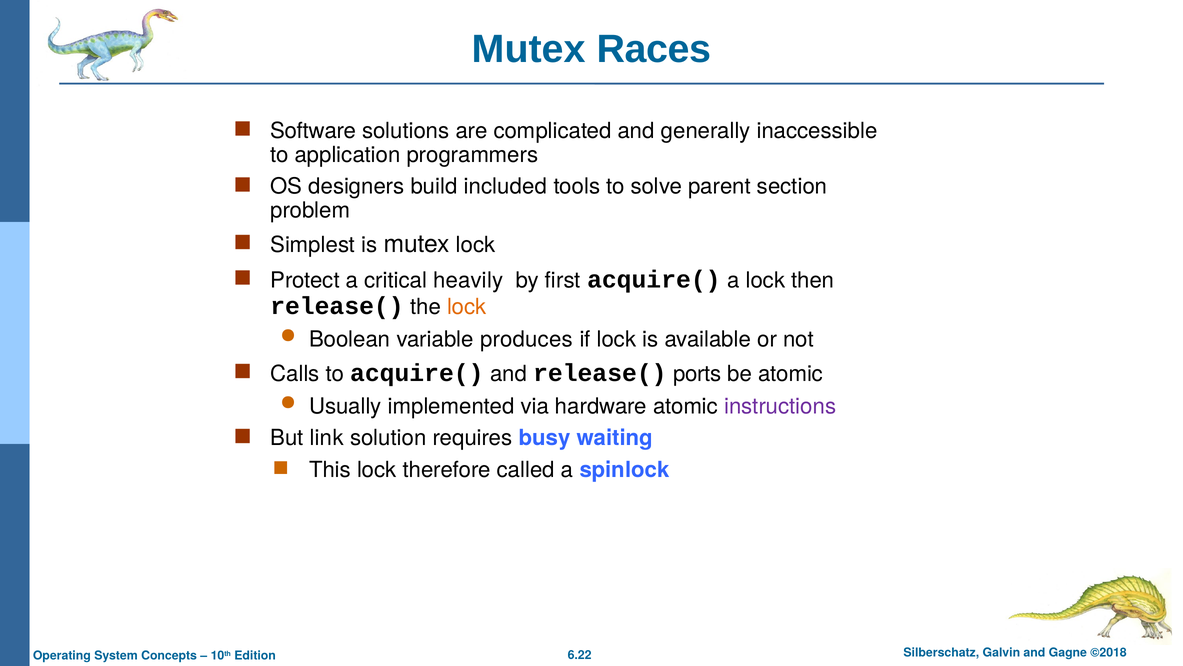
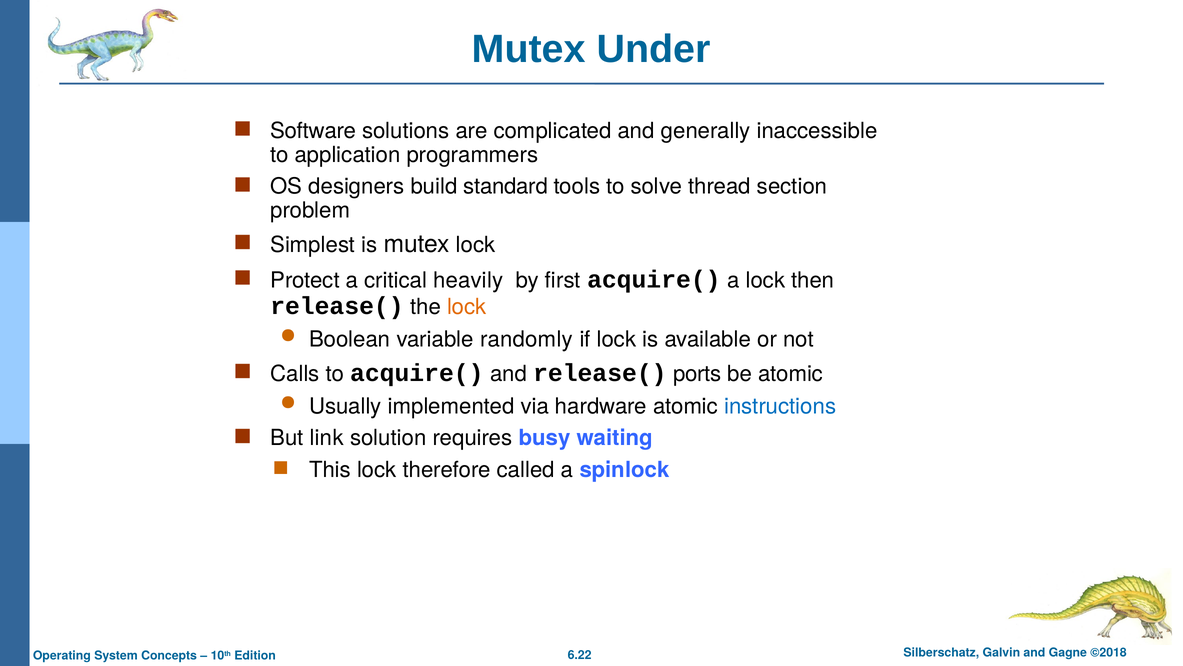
Races: Races -> Under
included: included -> standard
parent: parent -> thread
produces: produces -> randomly
instructions colour: purple -> blue
